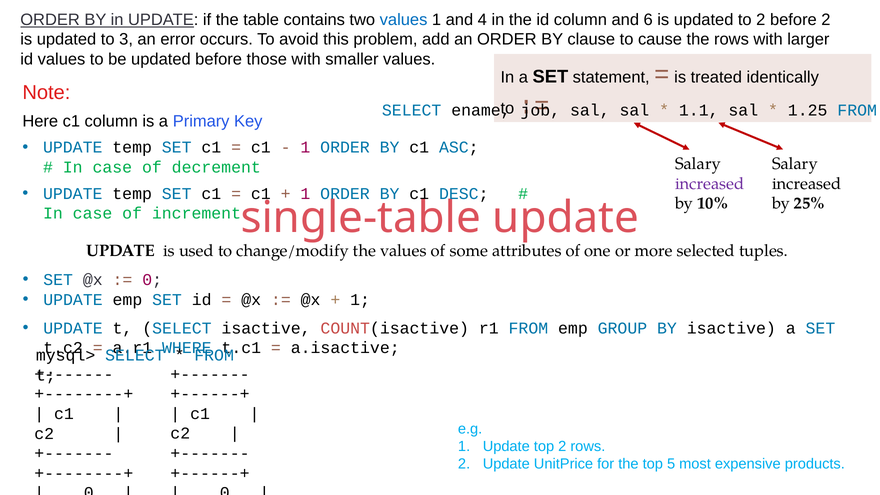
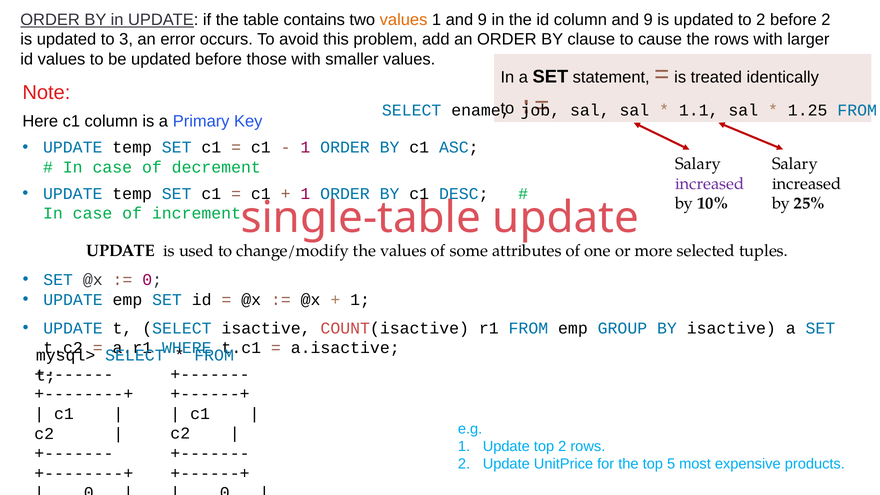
values at (404, 20) colour: blue -> orange
1 and 4: 4 -> 9
column and 6: 6 -> 9
